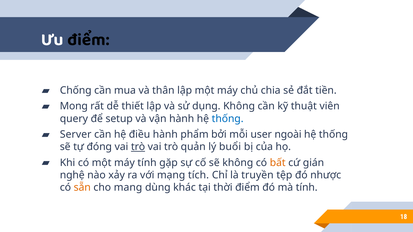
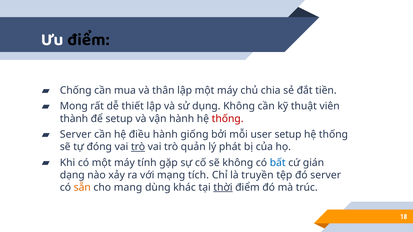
query: query -> thành
thống at (228, 119) colour: blue -> red
phẩm: phẩm -> giống
user ngoài: ngoài -> setup
buổi: buổi -> phát
bất colour: orange -> blue
nghệ: nghệ -> dạng
đó nhược: nhược -> server
thời underline: none -> present
mà tính: tính -> trúc
